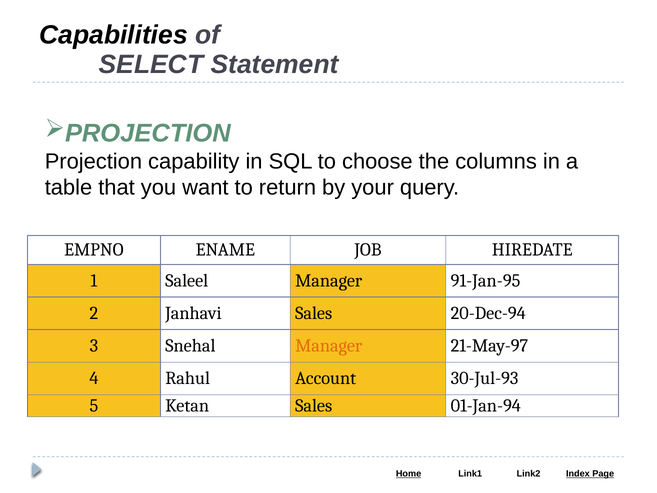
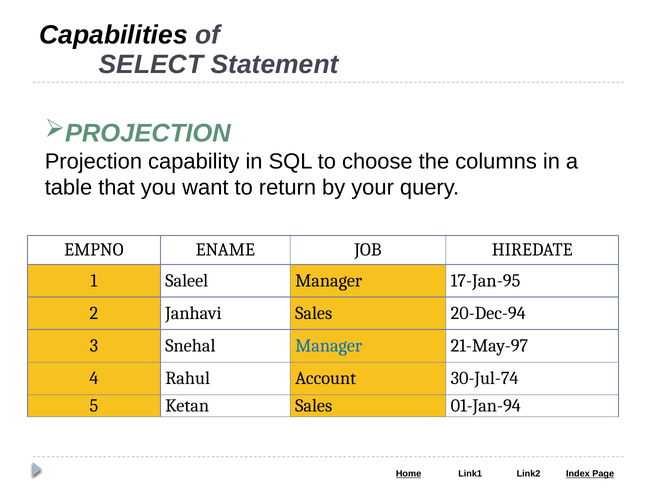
91-Jan-95: 91-Jan-95 -> 17-Jan-95
Manager at (329, 346) colour: orange -> blue
30-Jul-93: 30-Jul-93 -> 30-Jul-74
